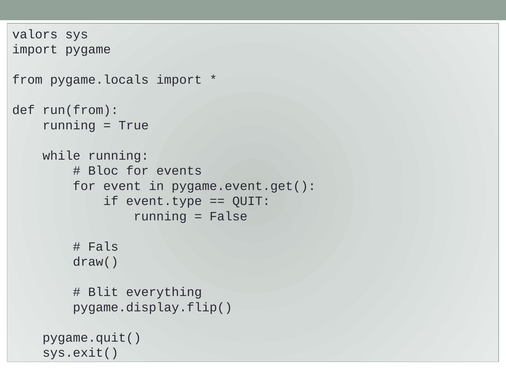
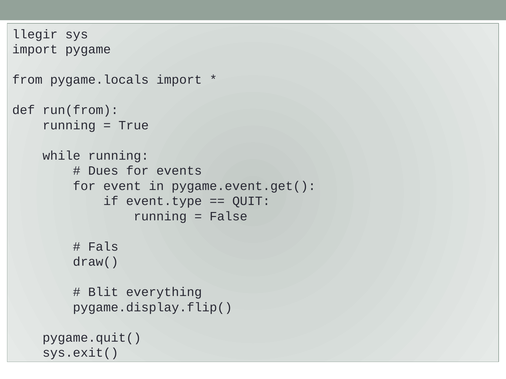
valors: valors -> llegir
Bloc: Bloc -> Dues
